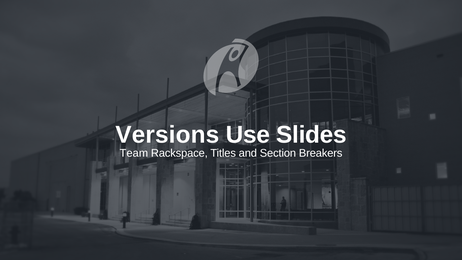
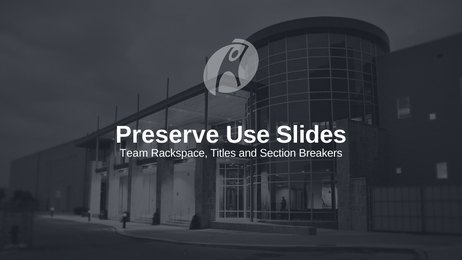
Versions: Versions -> Preserve
